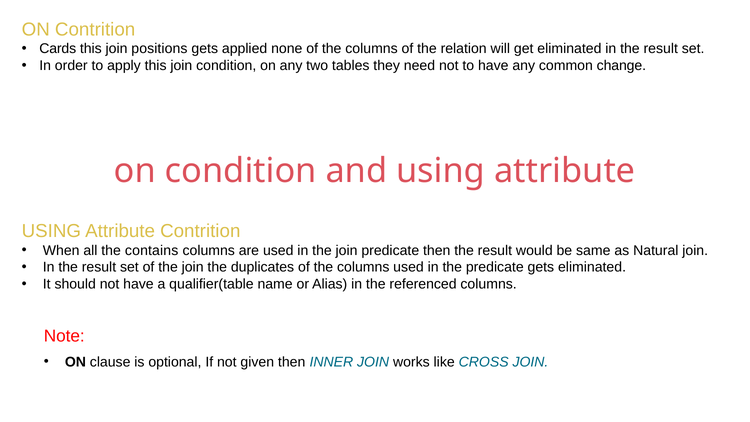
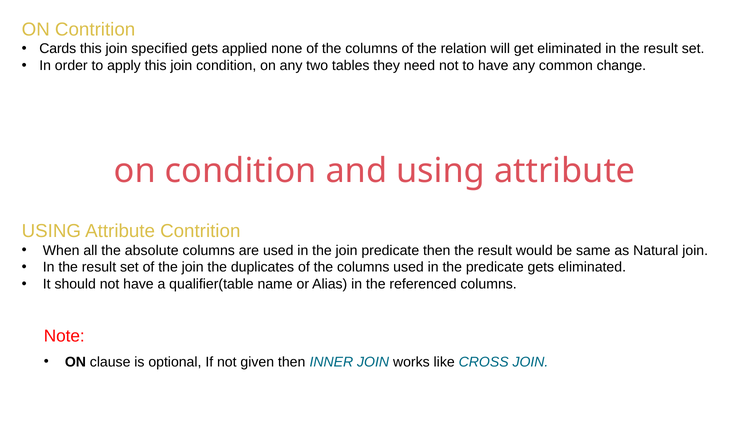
positions: positions -> specified
contains: contains -> absolute
